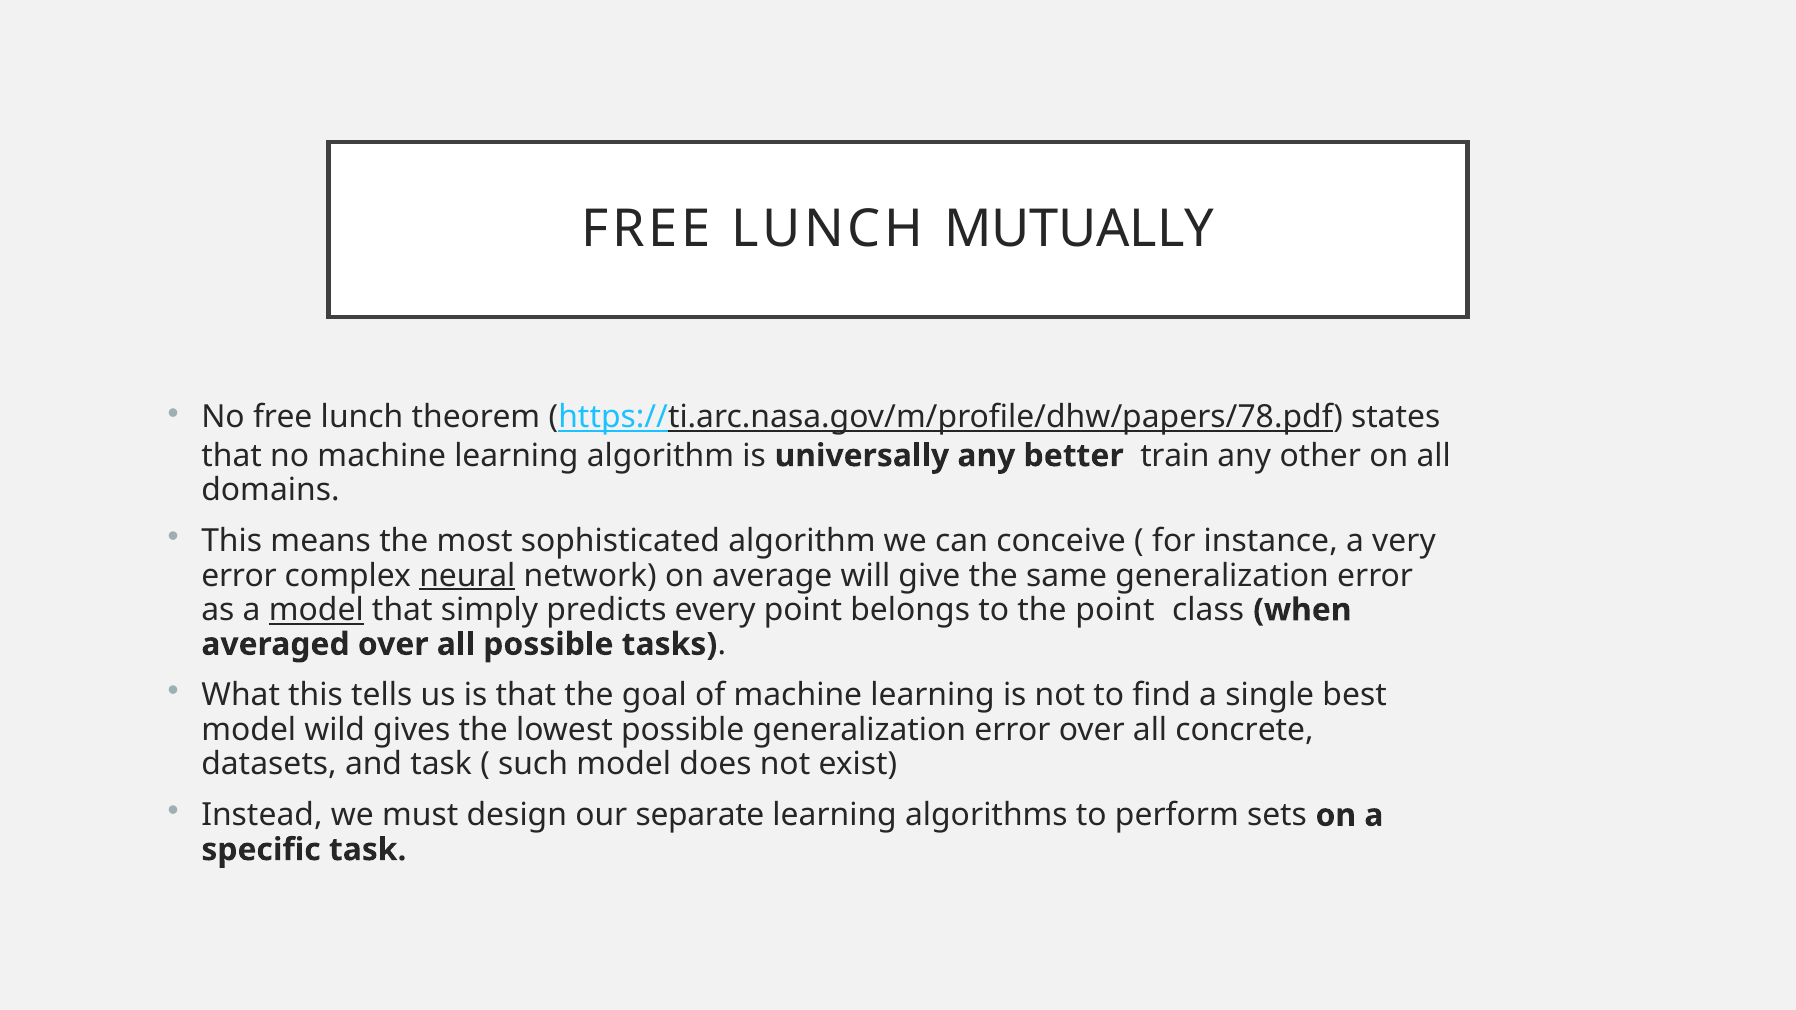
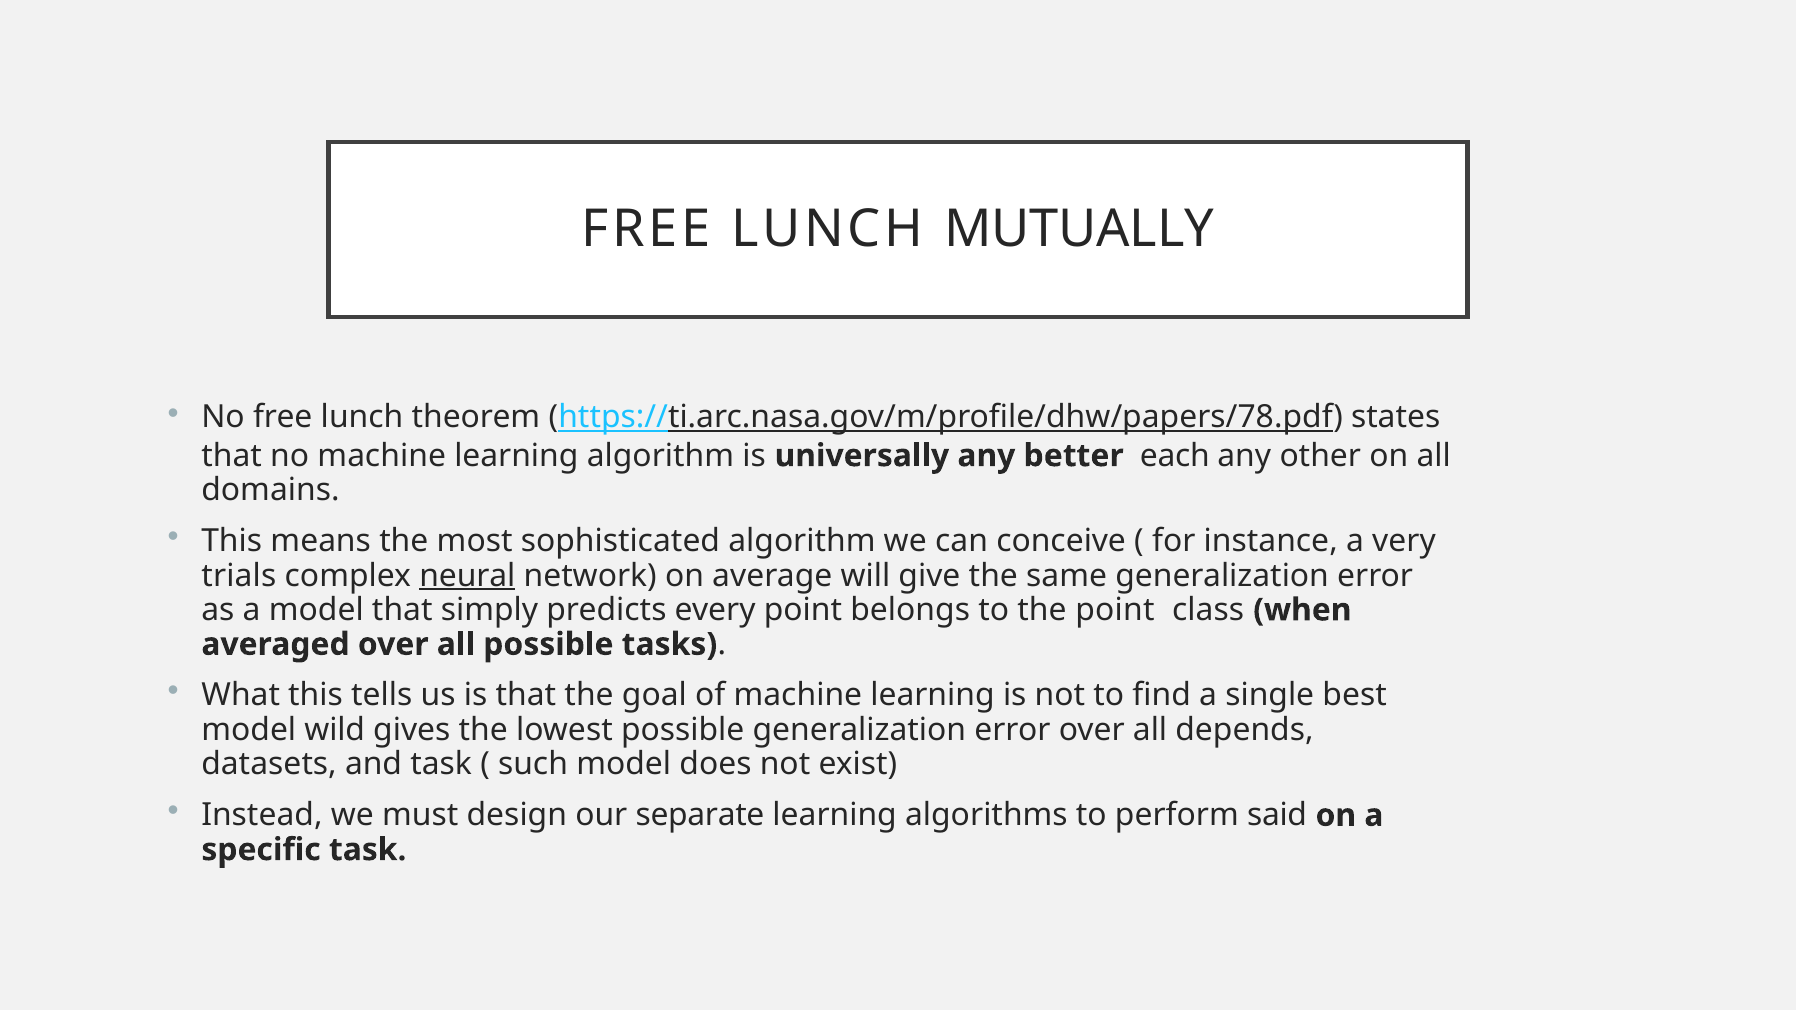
train: train -> each
error at (239, 576): error -> trials
model at (316, 610) underline: present -> none
concrete: concrete -> depends
sets: sets -> said
